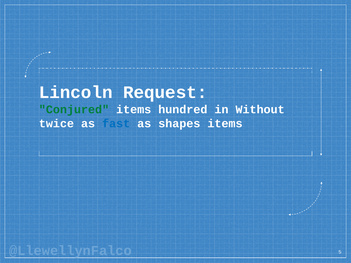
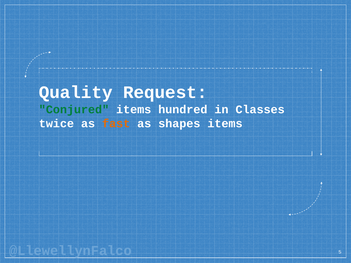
Lincoln: Lincoln -> Quality
Without: Without -> Classes
fast colour: blue -> orange
